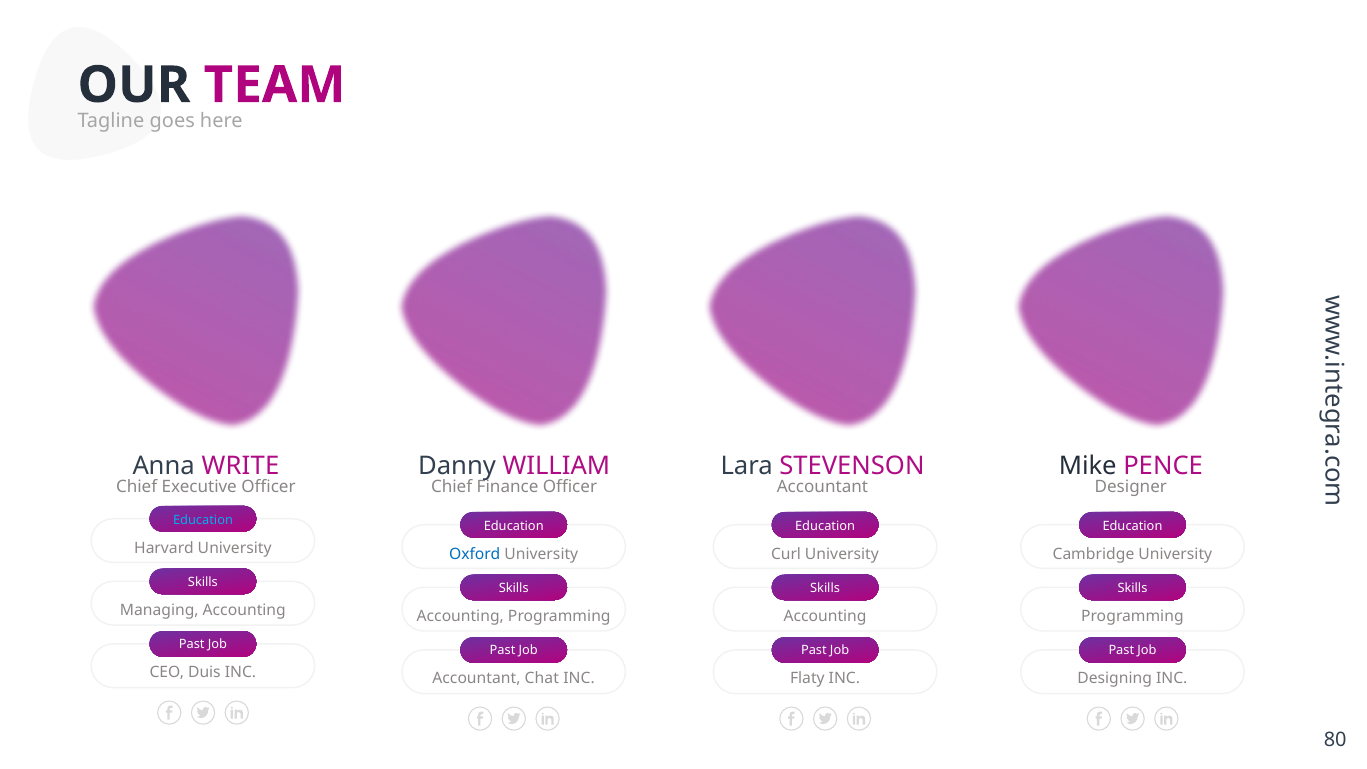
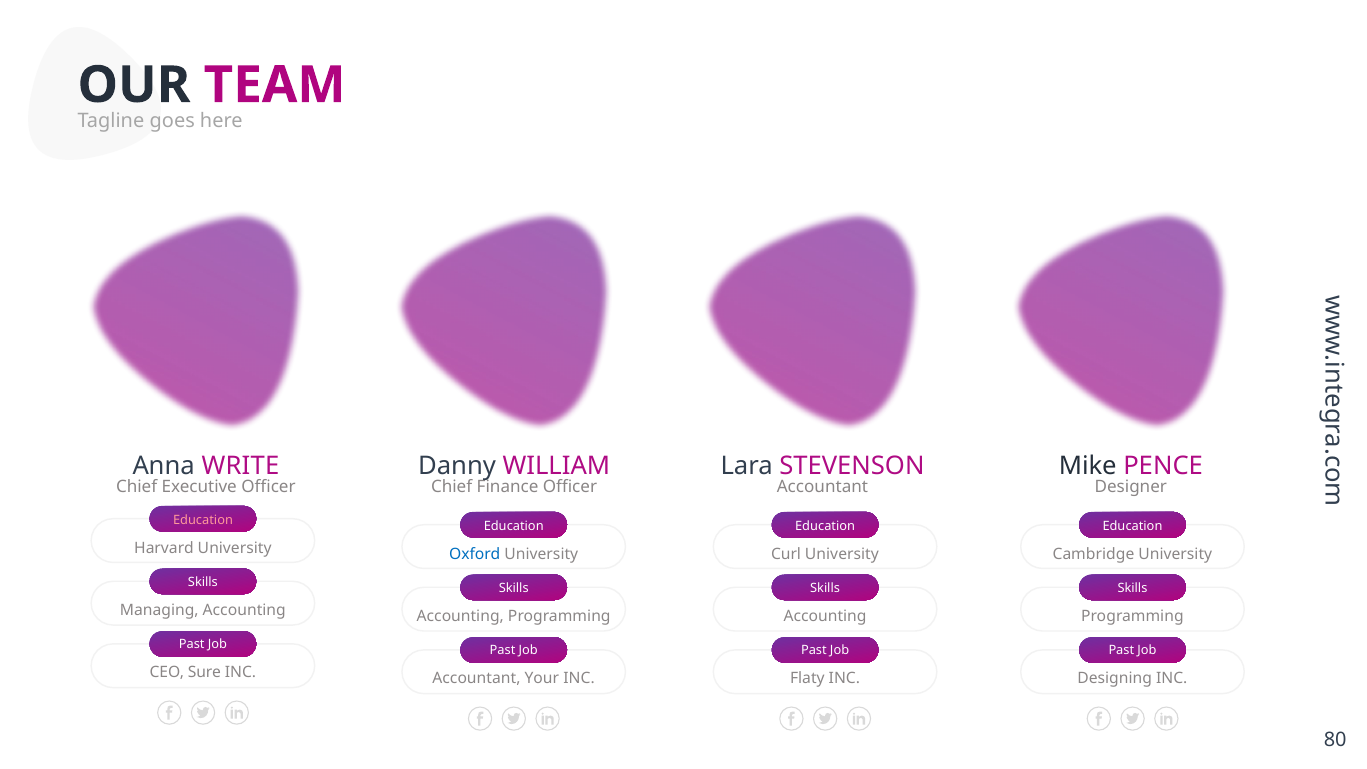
Education at (203, 520) colour: light blue -> pink
Duis: Duis -> Sure
Chat: Chat -> Your
